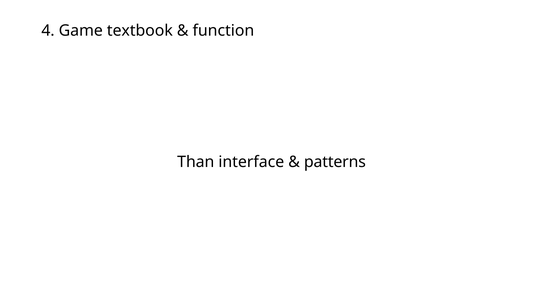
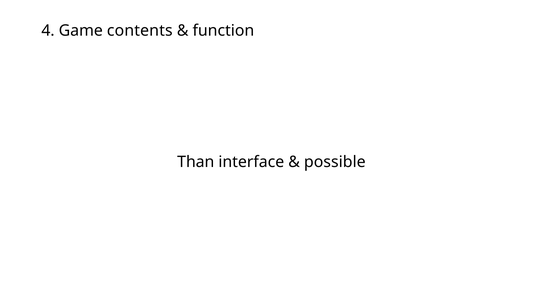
textbook: textbook -> contents
patterns: patterns -> possible
